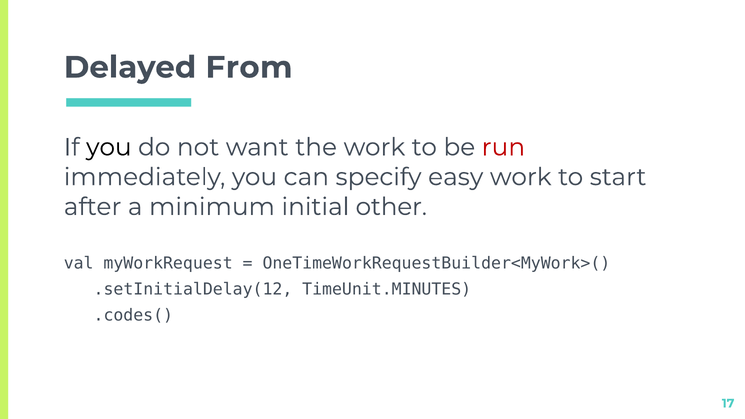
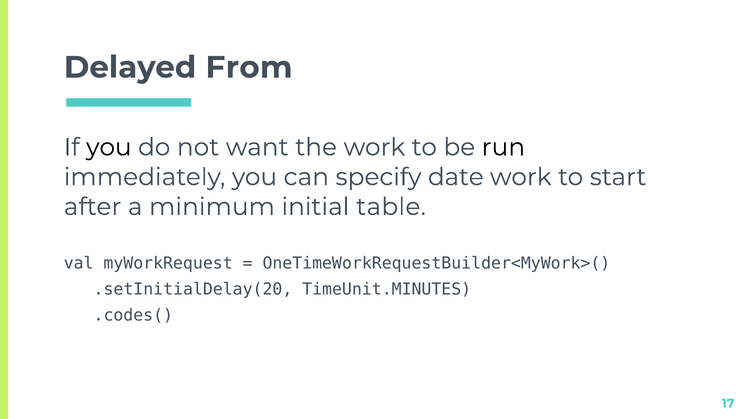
run colour: red -> black
easy: easy -> date
other: other -> table
.setInitialDelay(12: .setInitialDelay(12 -> .setInitialDelay(20
